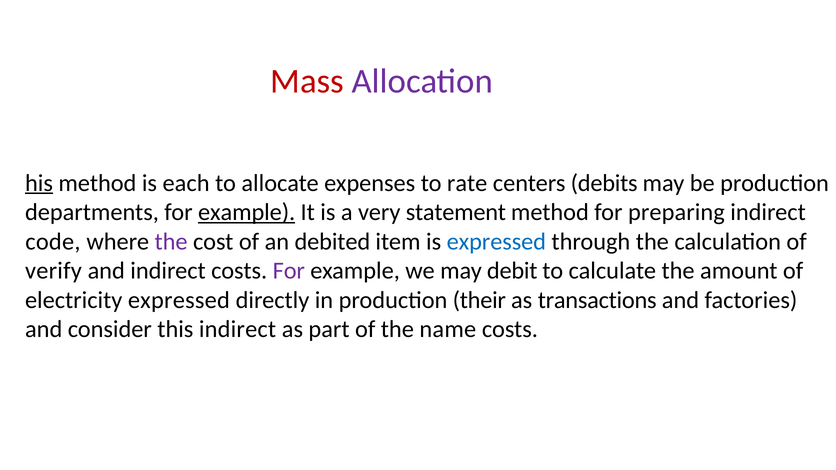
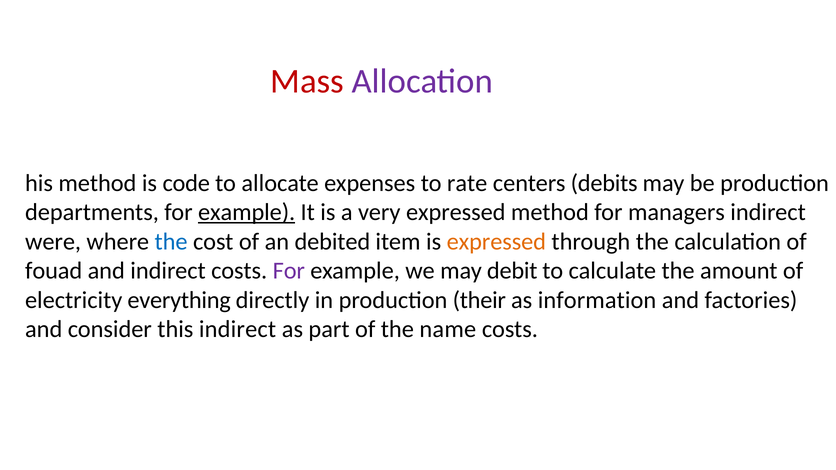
his underline: present -> none
each: each -> code
very statement: statement -> expressed
preparing: preparing -> managers
code: code -> were
the at (171, 242) colour: purple -> blue
expressed at (496, 242) colour: blue -> orange
verify: verify -> fouad
electricity expressed: expressed -> everything
transactions: transactions -> information
